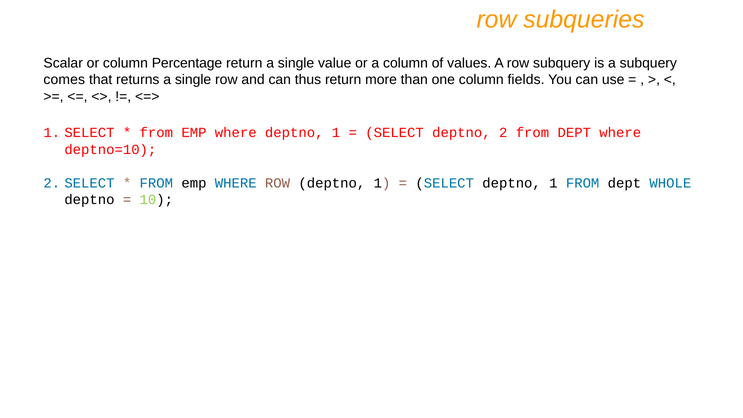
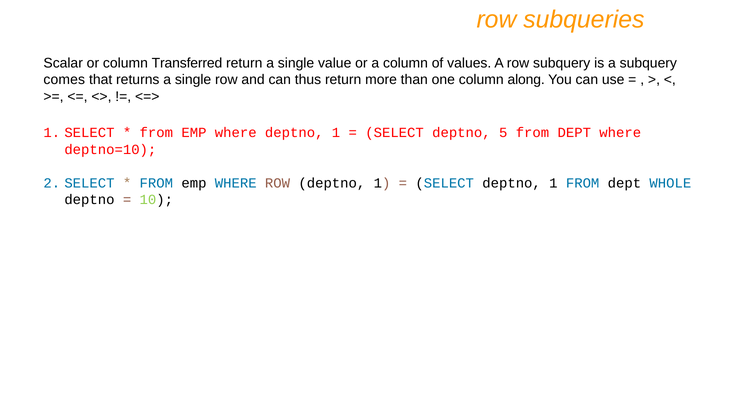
Percentage: Percentage -> Transferred
fields: fields -> along
deptno 2: 2 -> 5
